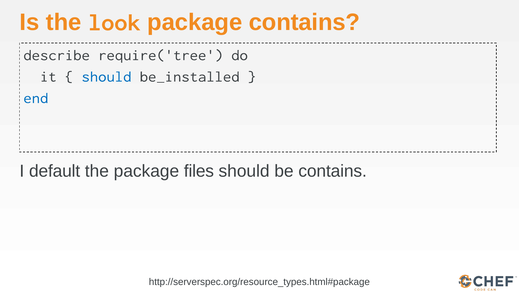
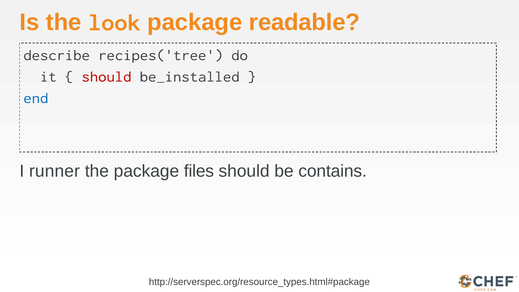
package contains: contains -> readable
require('tree: require('tree -> recipes('tree
should at (106, 77) colour: blue -> red
default: default -> runner
